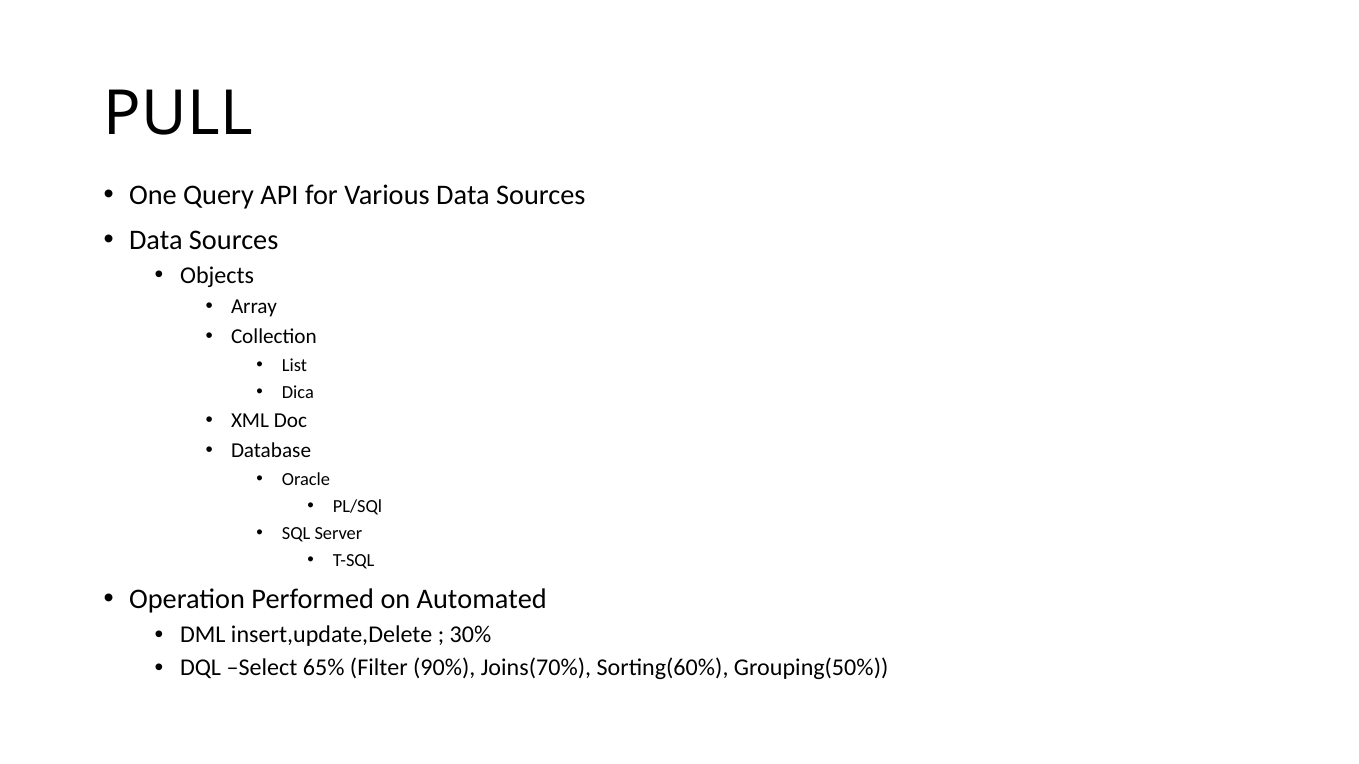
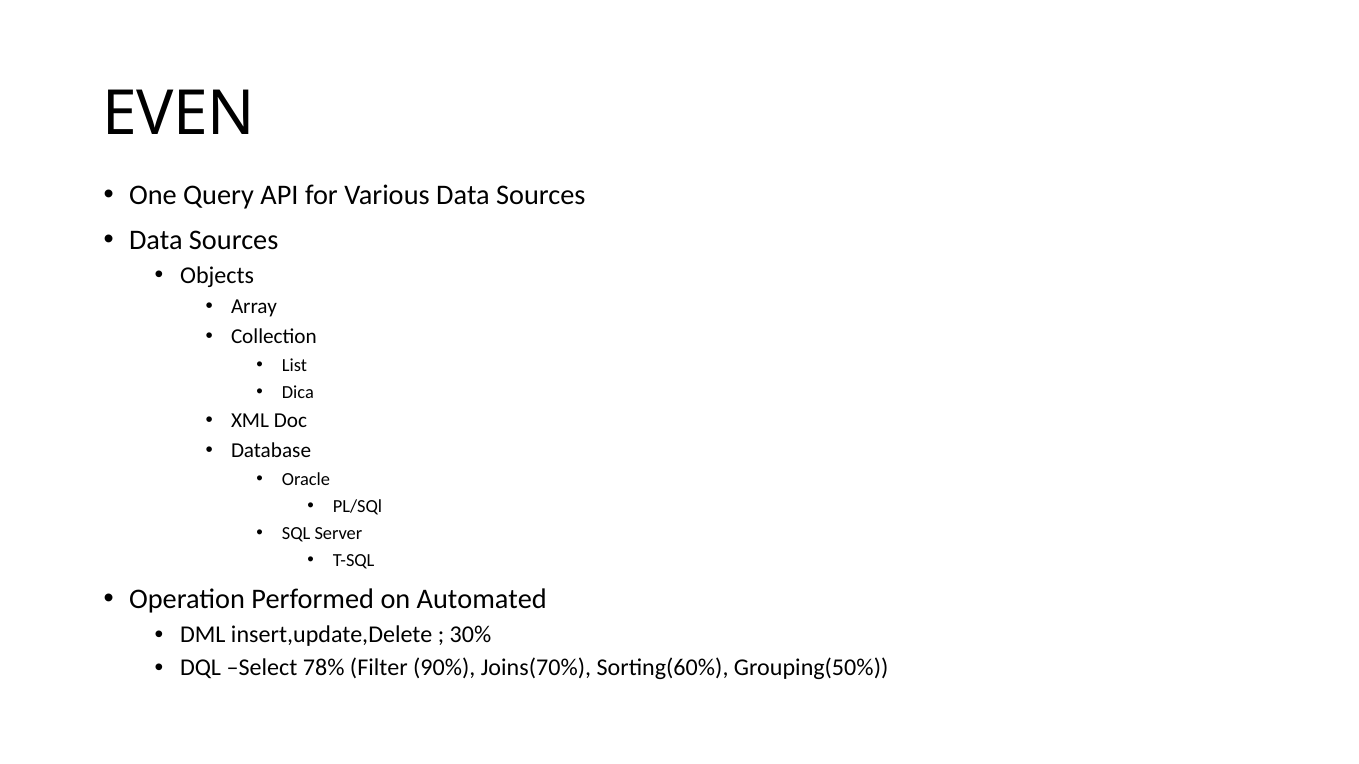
PULL: PULL -> EVEN
65%: 65% -> 78%
